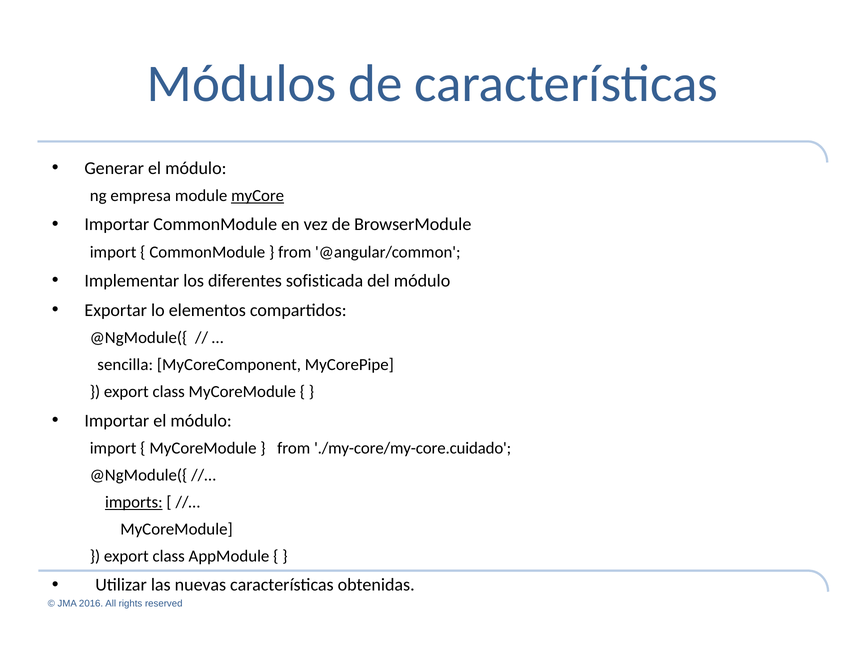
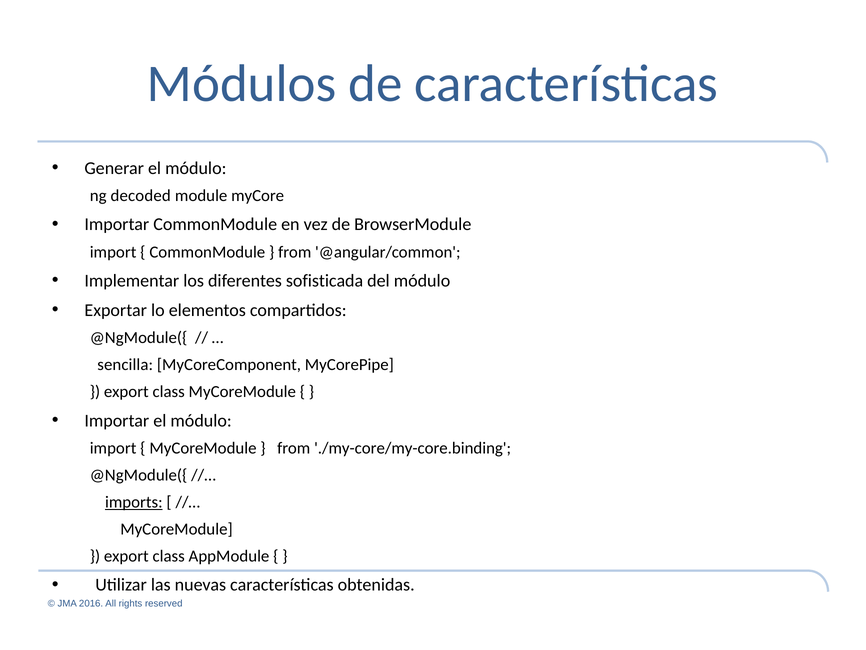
empresa: empresa -> decoded
myCore underline: present -> none
./my-core/my-core.cuidado: ./my-core/my-core.cuidado -> ./my-core/my-core.binding
